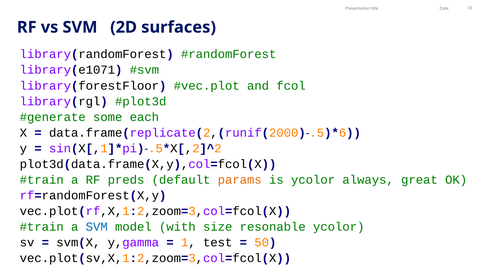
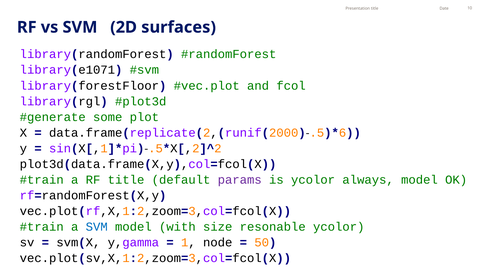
each: each -> plot
RF preds: preds -> title
params colour: orange -> purple
always great: great -> model
test: test -> node
